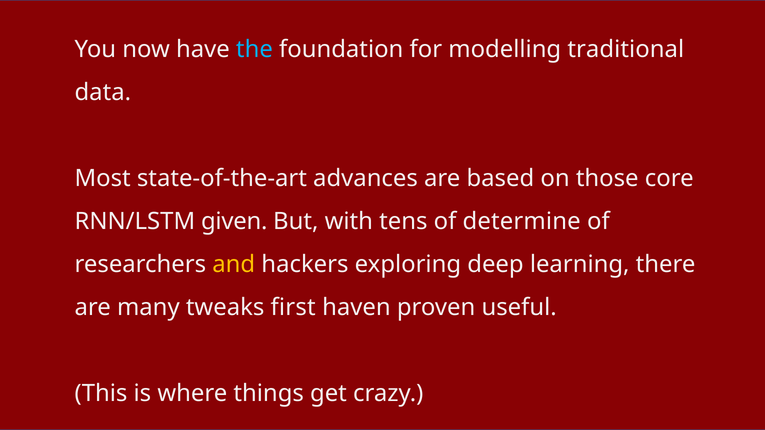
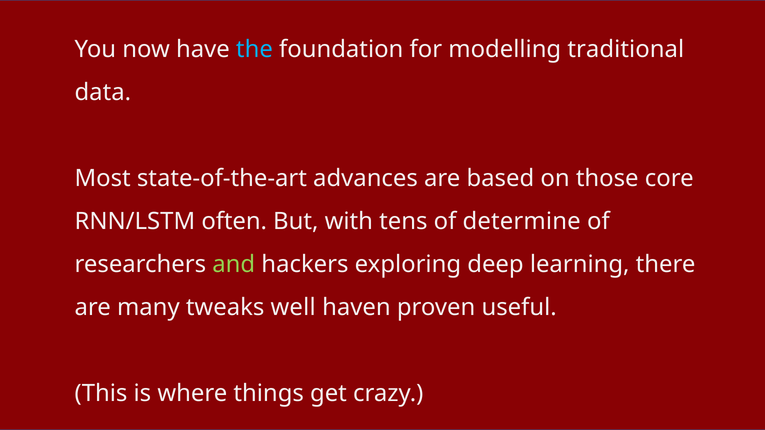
given: given -> often
and colour: yellow -> light green
first: first -> well
